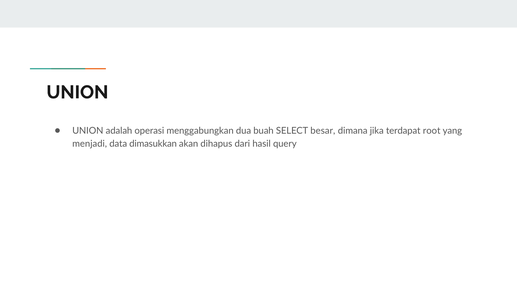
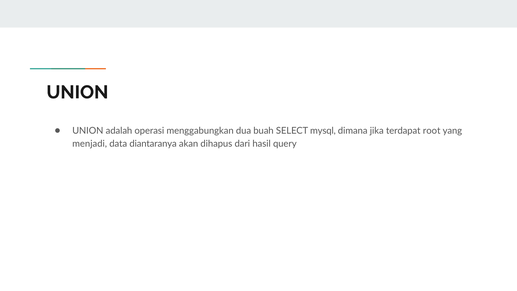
besar: besar -> mysql
dimasukkan: dimasukkan -> diantaranya
